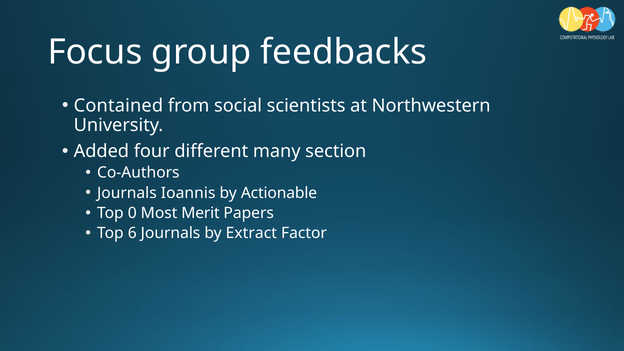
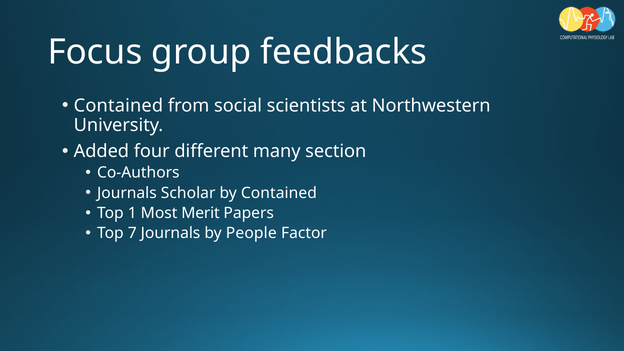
Ioannis: Ioannis -> Scholar
by Actionable: Actionable -> Contained
0: 0 -> 1
6: 6 -> 7
Extract: Extract -> People
